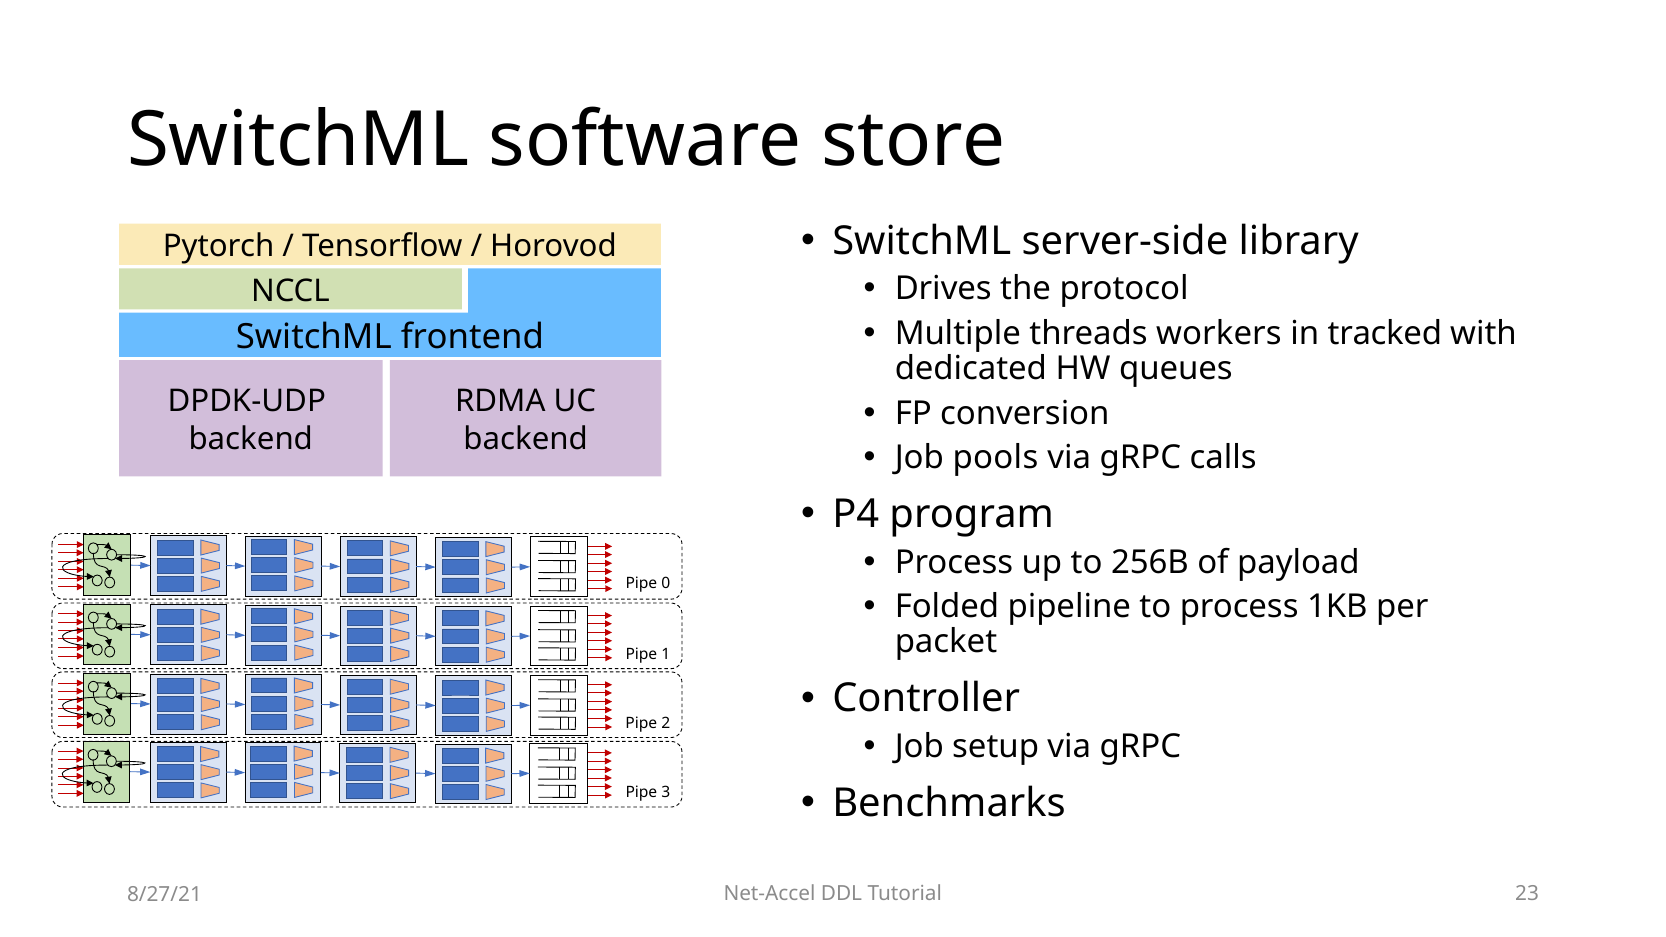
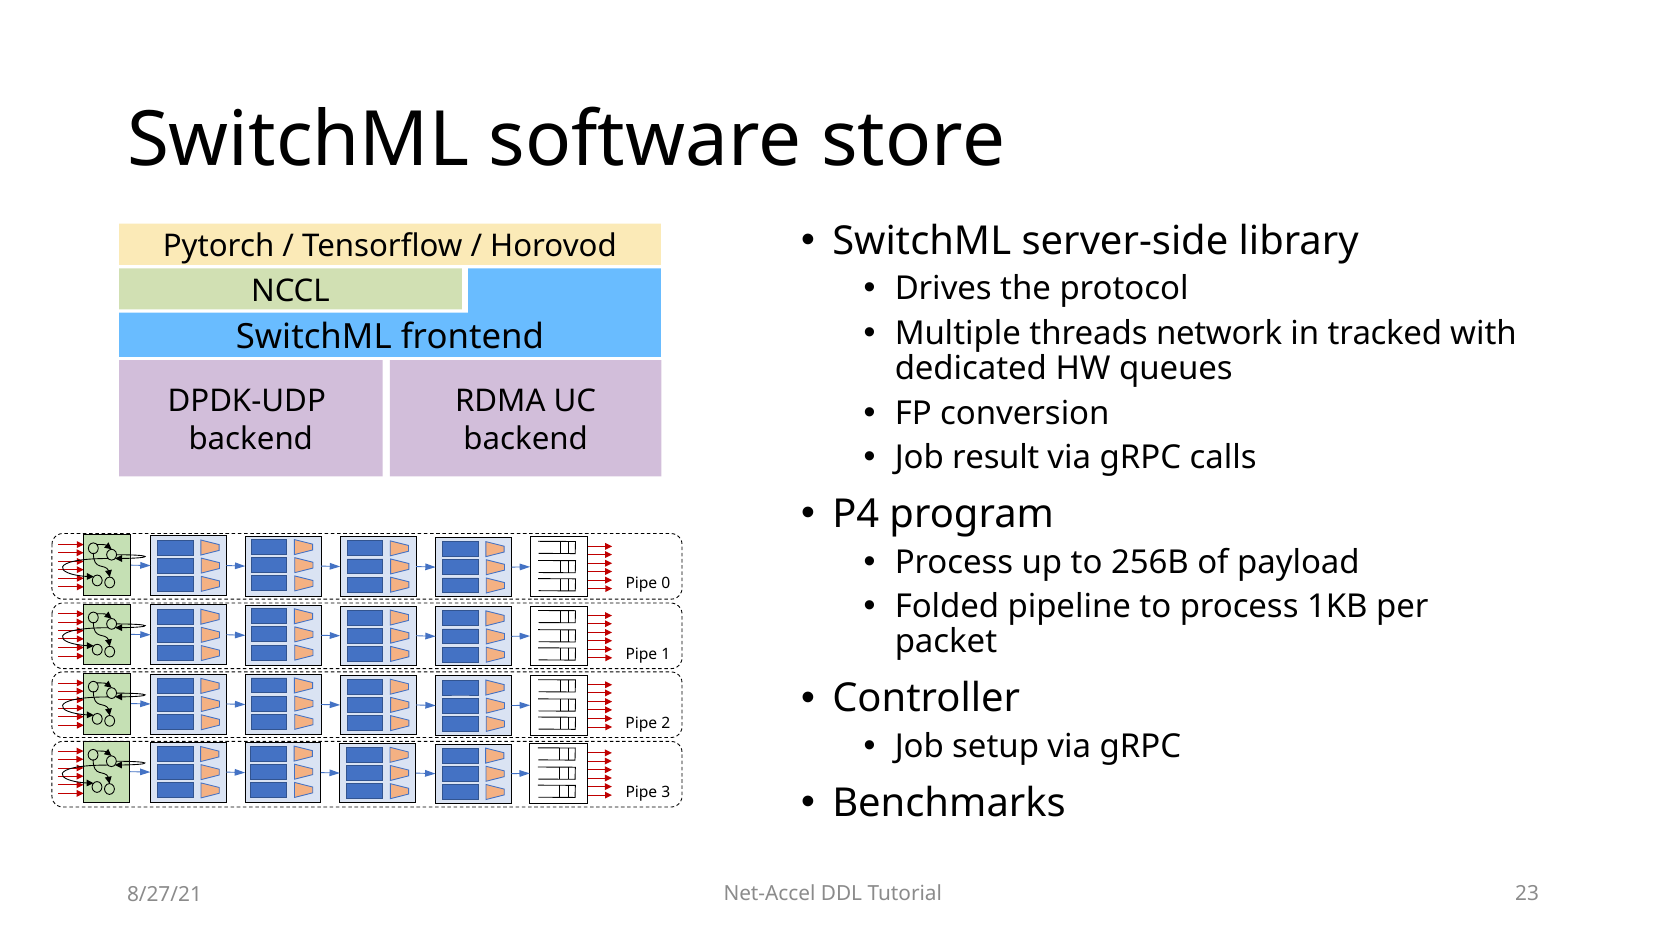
workers: workers -> network
pools: pools -> result
